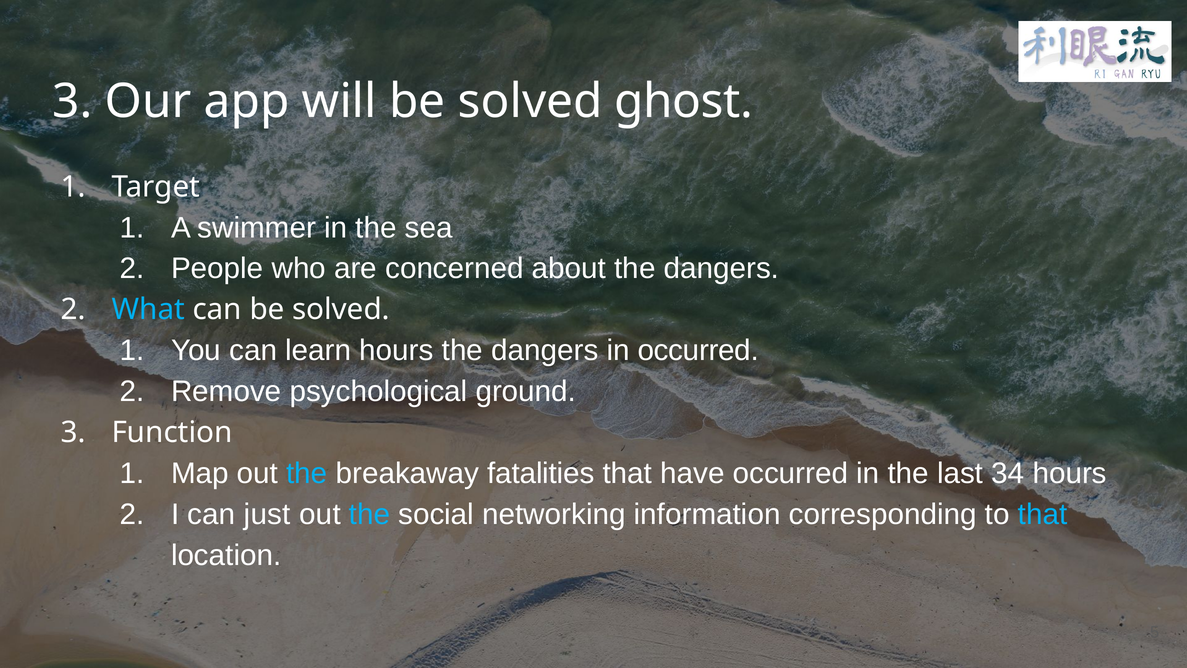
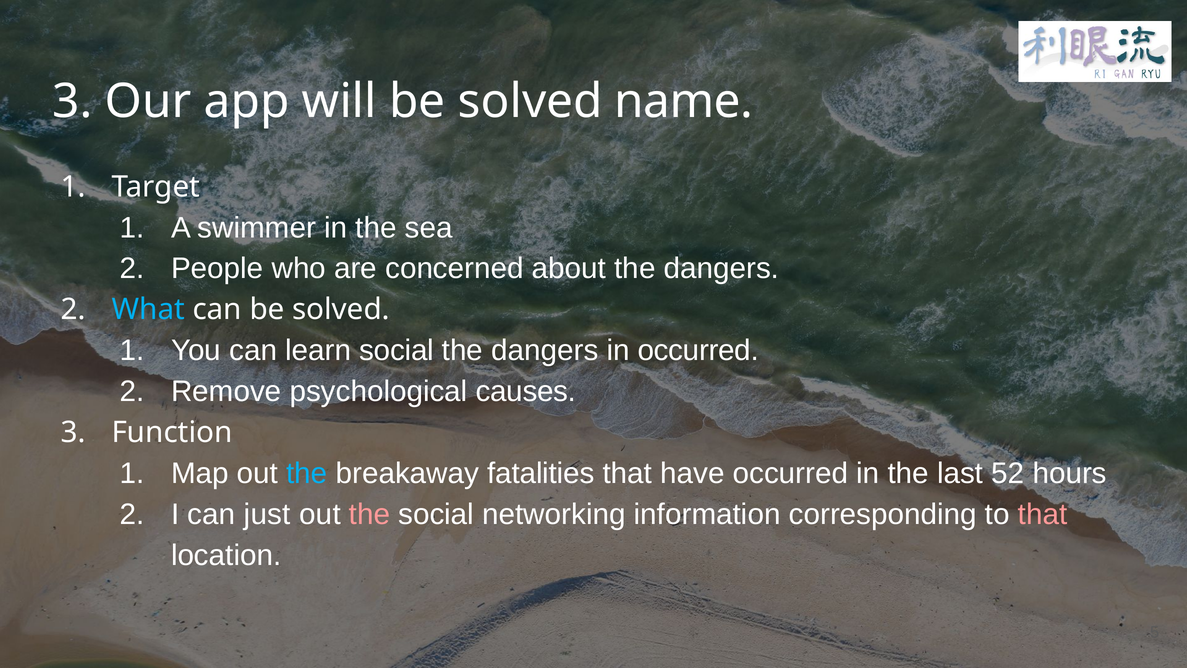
ghost: ghost -> name
learn hours: hours -> social
ground: ground -> causes
34: 34 -> 52
the at (369, 514) colour: light blue -> pink
that at (1043, 514) colour: light blue -> pink
